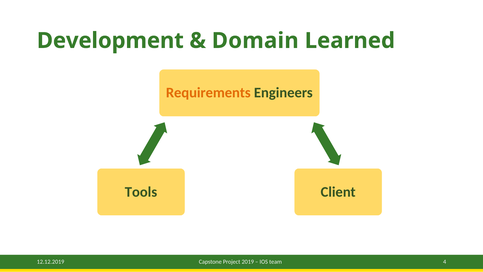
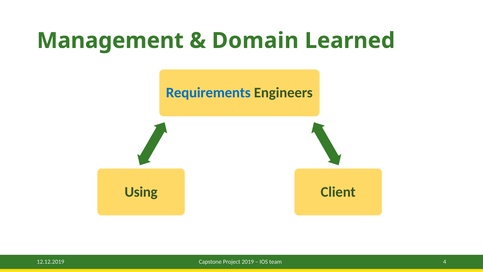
Development: Development -> Management
Requirements colour: orange -> blue
Tools: Tools -> Using
